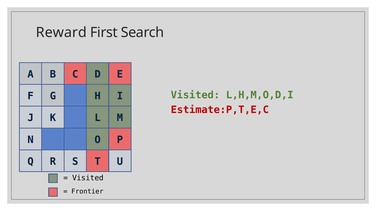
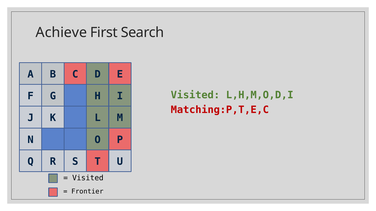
Reward: Reward -> Achieve
Estimate:P,T,E,C: Estimate:P,T,E,C -> Matching:P,T,E,C
